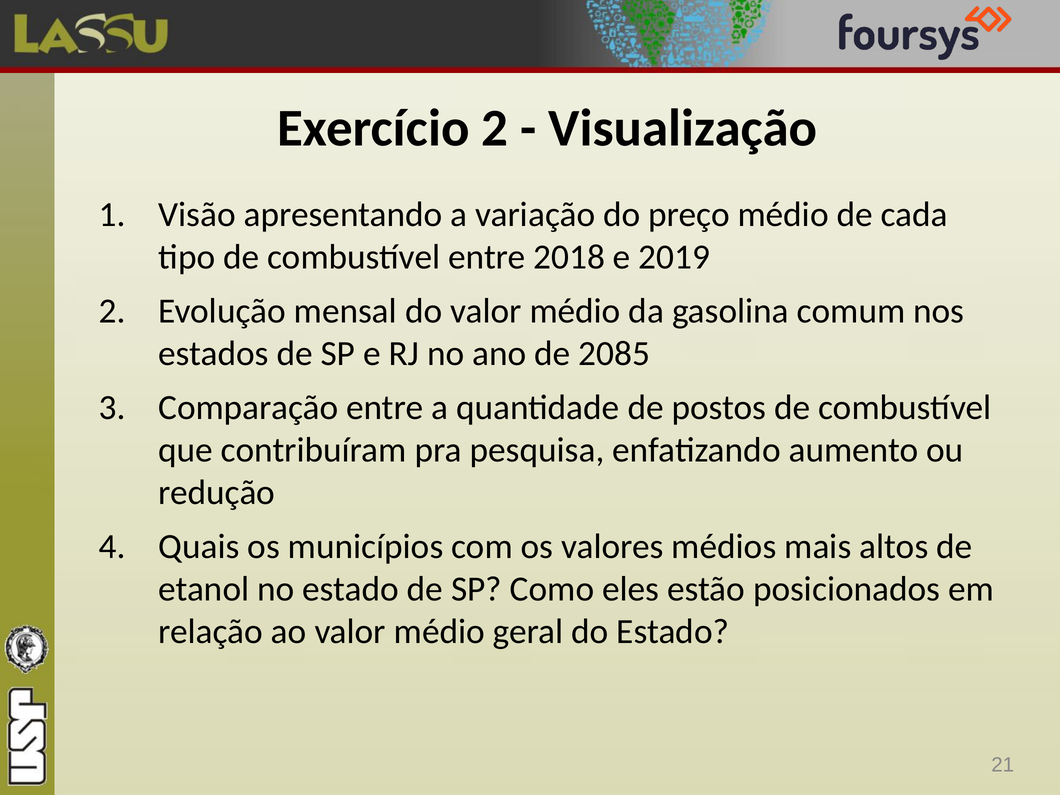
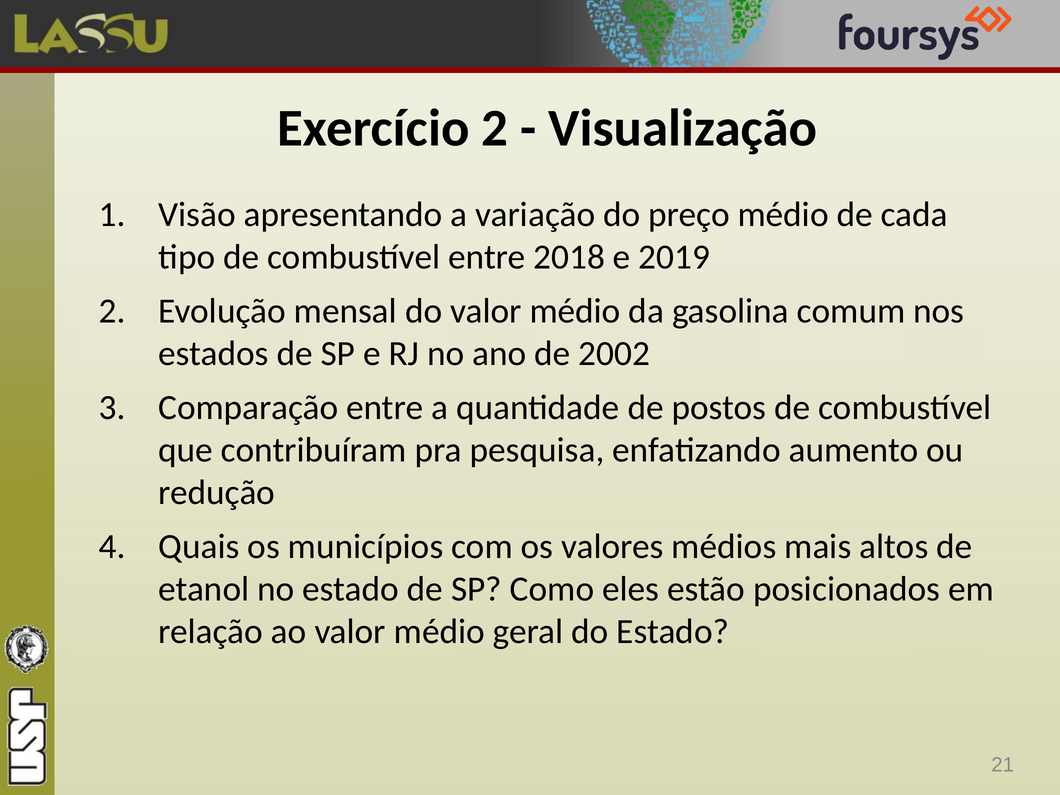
2085: 2085 -> 2002
